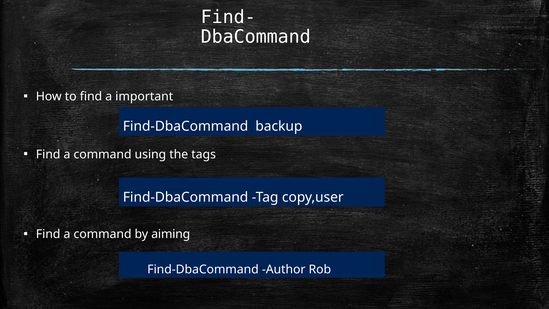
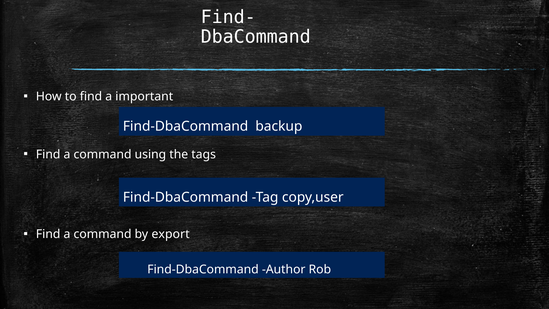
aiming: aiming -> export
